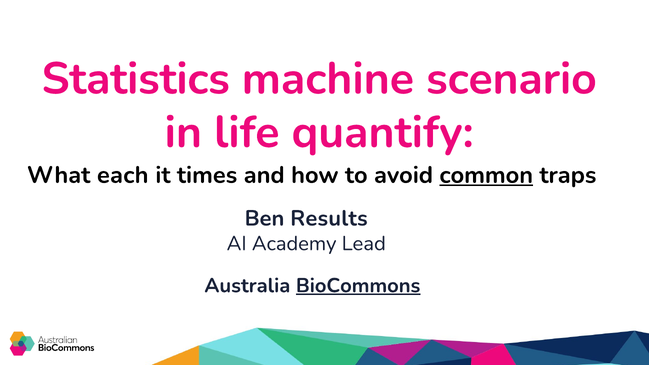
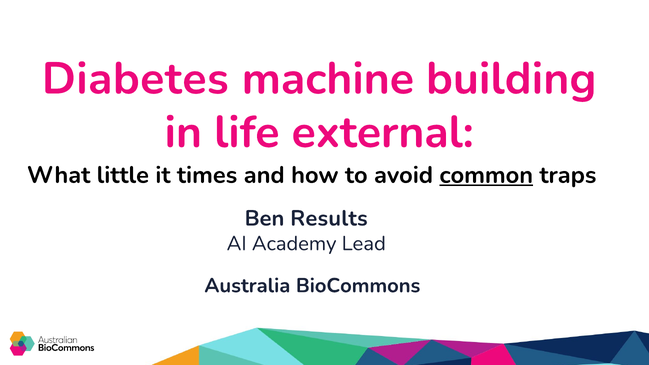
Statistics: Statistics -> Diabetes
scenario: scenario -> building
quantify: quantify -> external
each: each -> little
BioCommons underline: present -> none
